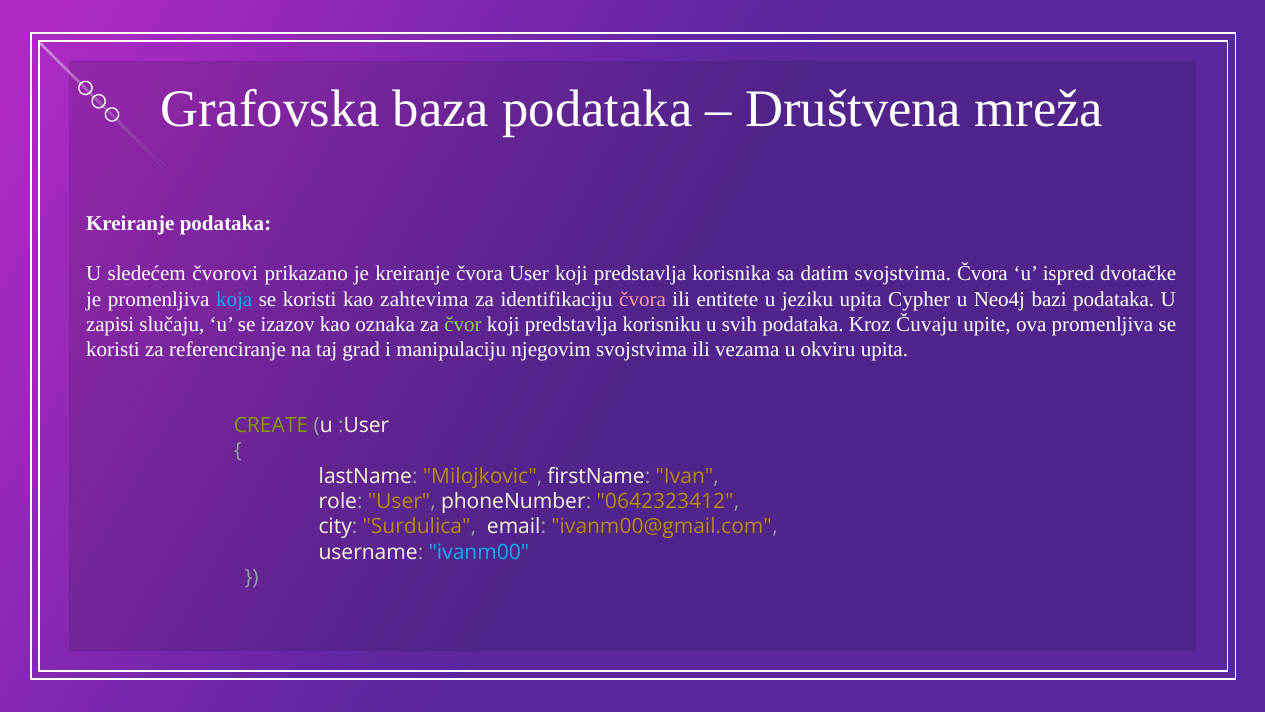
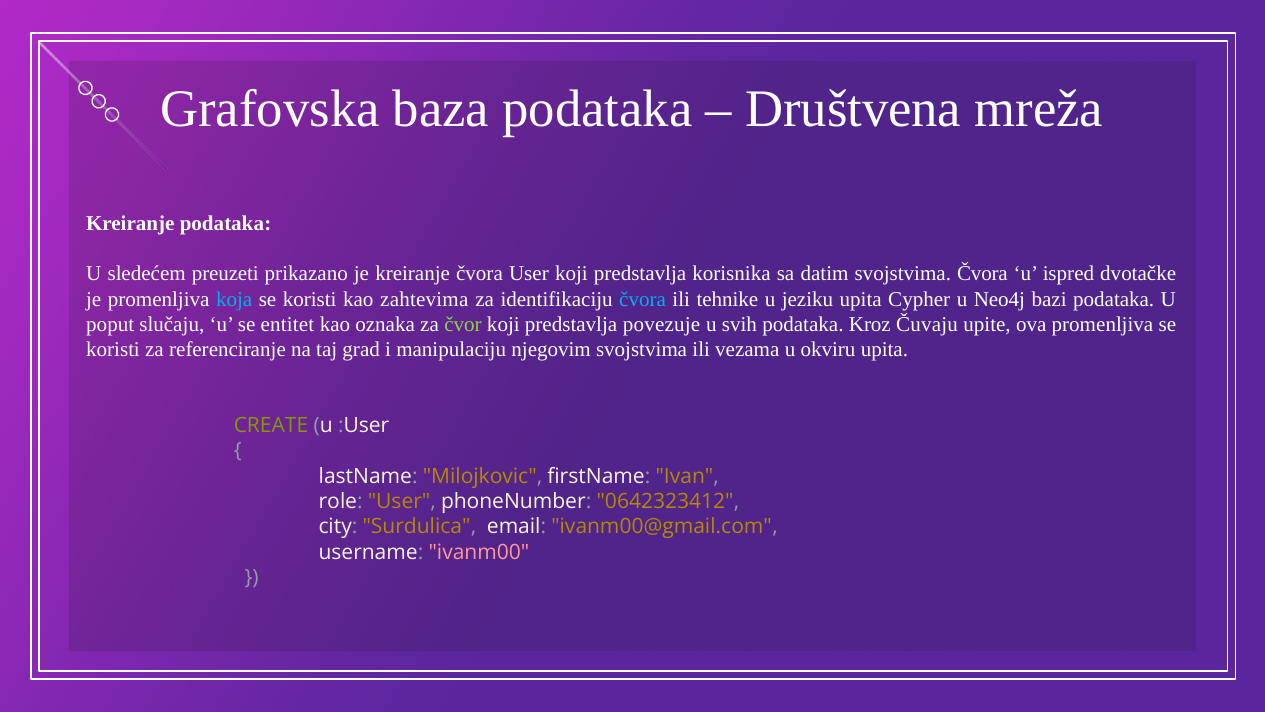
čvorovi: čvorovi -> preuzeti
čvora at (643, 299) colour: pink -> light blue
entitete: entitete -> tehnike
zapisi: zapisi -> poput
izazov: izazov -> entitet
korisniku: korisniku -> povezuje
ivanm00 colour: light blue -> pink
